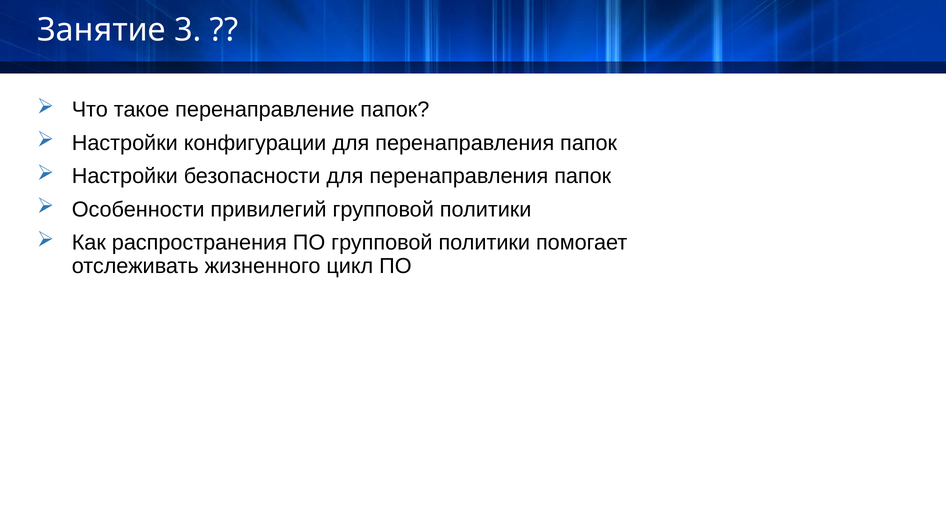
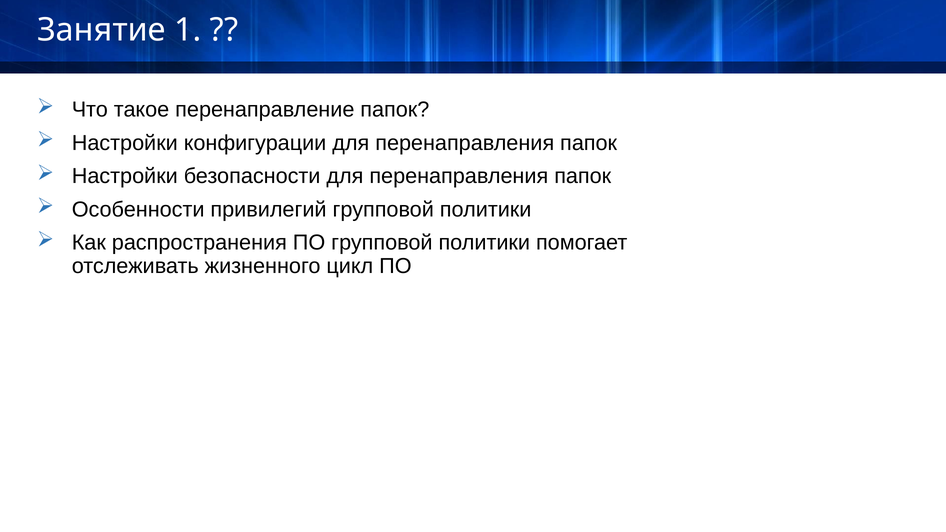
3: 3 -> 1
